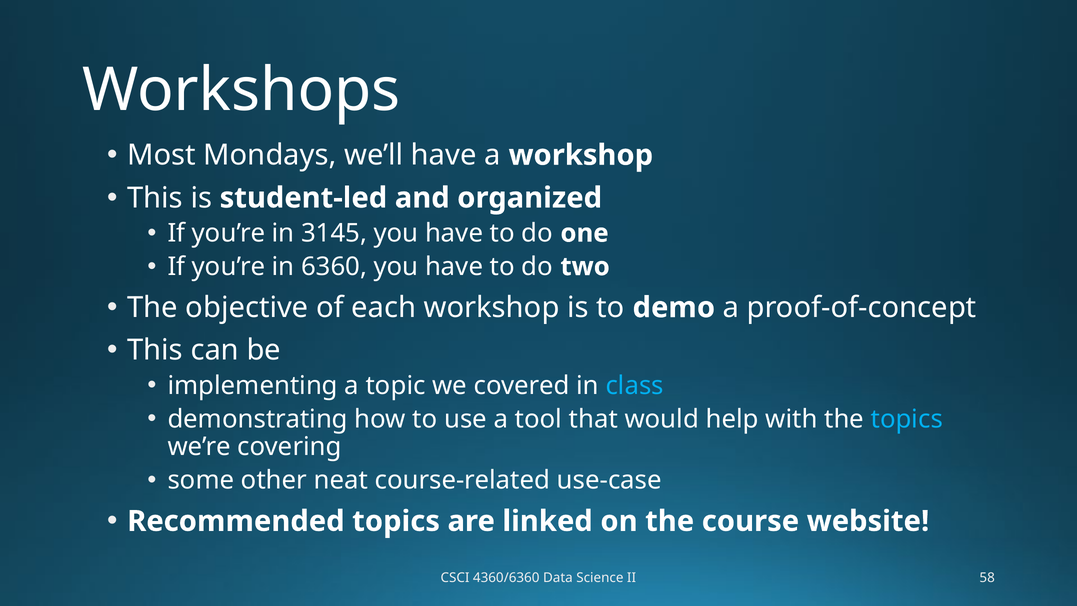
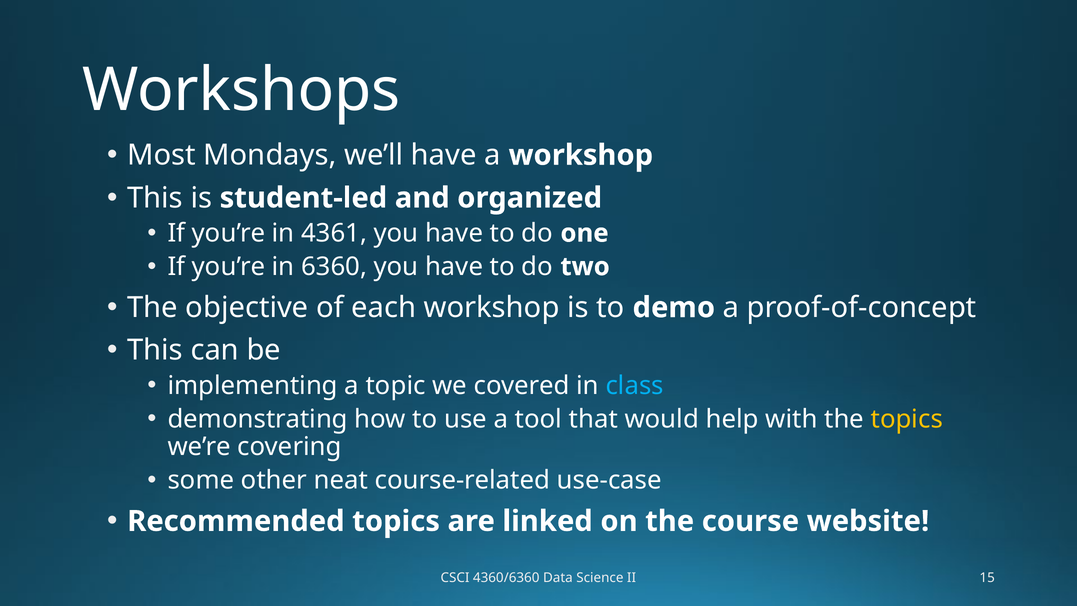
3145: 3145 -> 4361
topics at (907, 419) colour: light blue -> yellow
58: 58 -> 15
